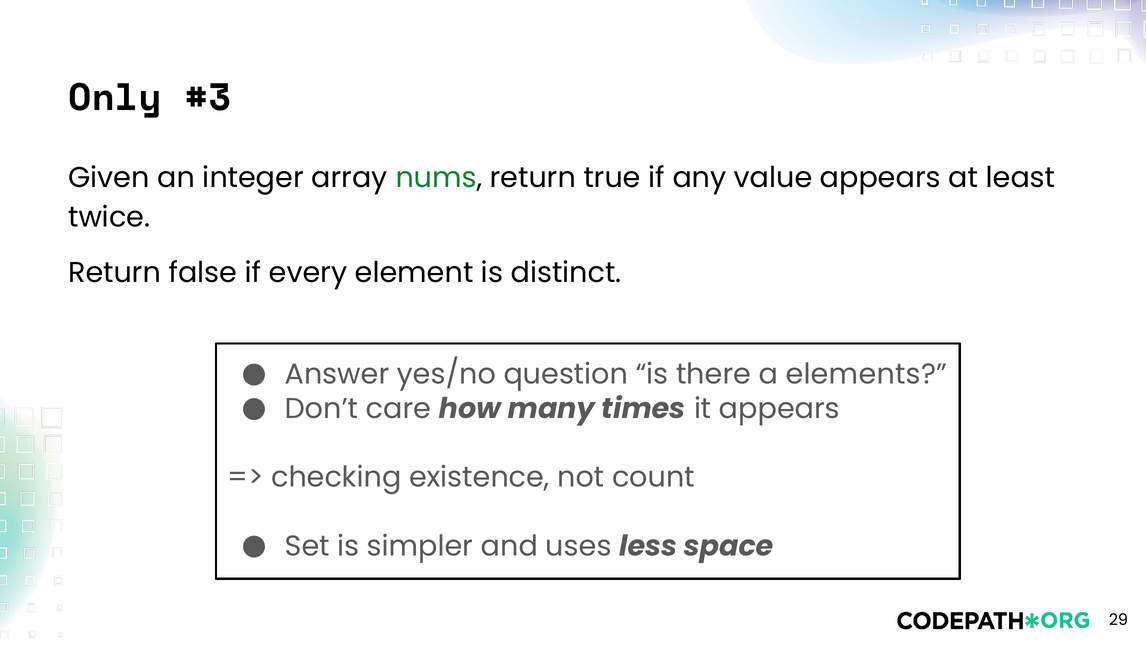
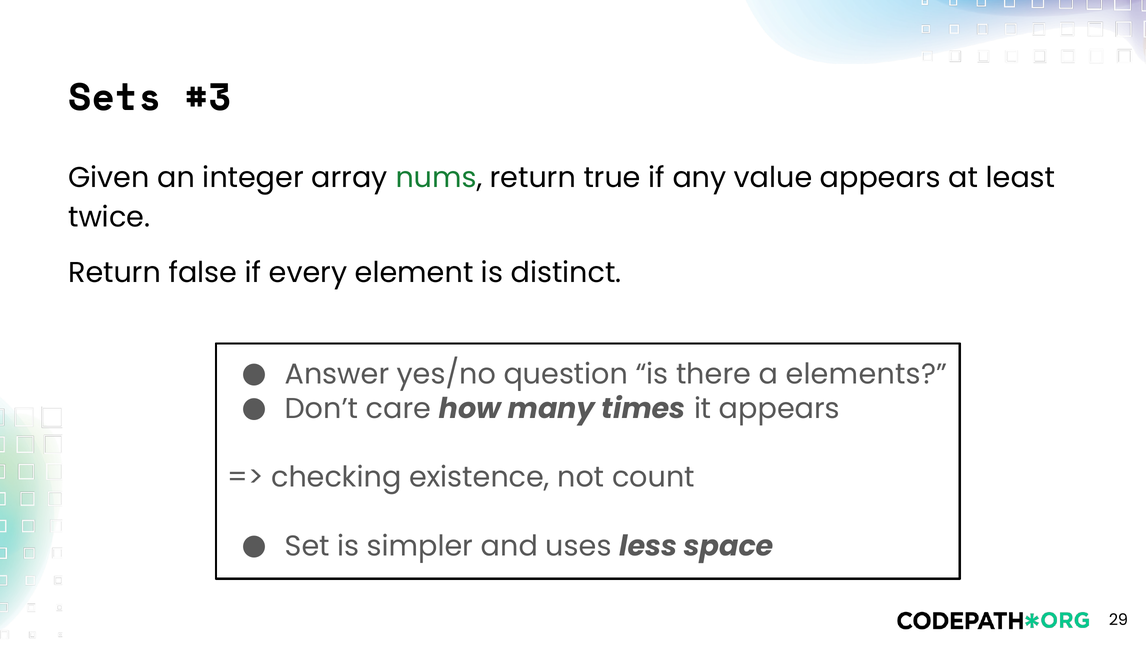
Only: Only -> Sets
